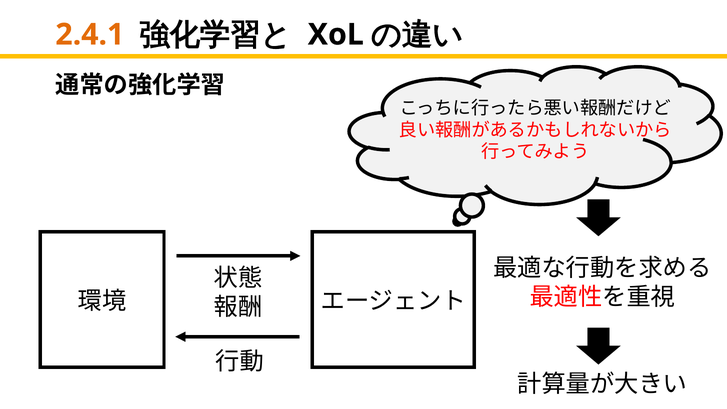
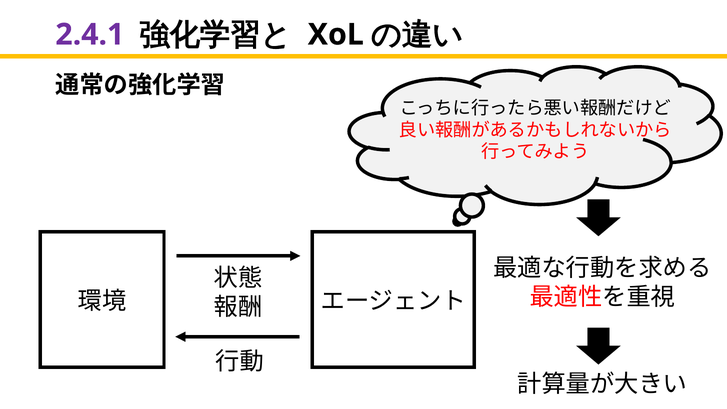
2.4.1 colour: orange -> purple
